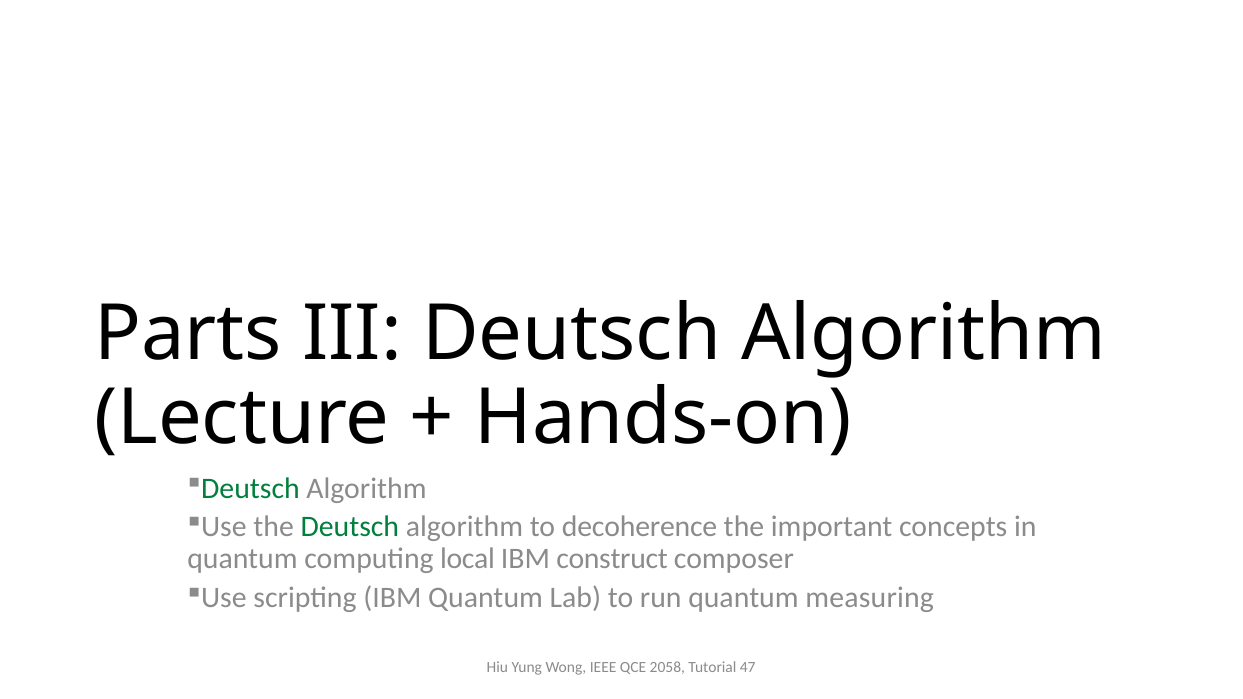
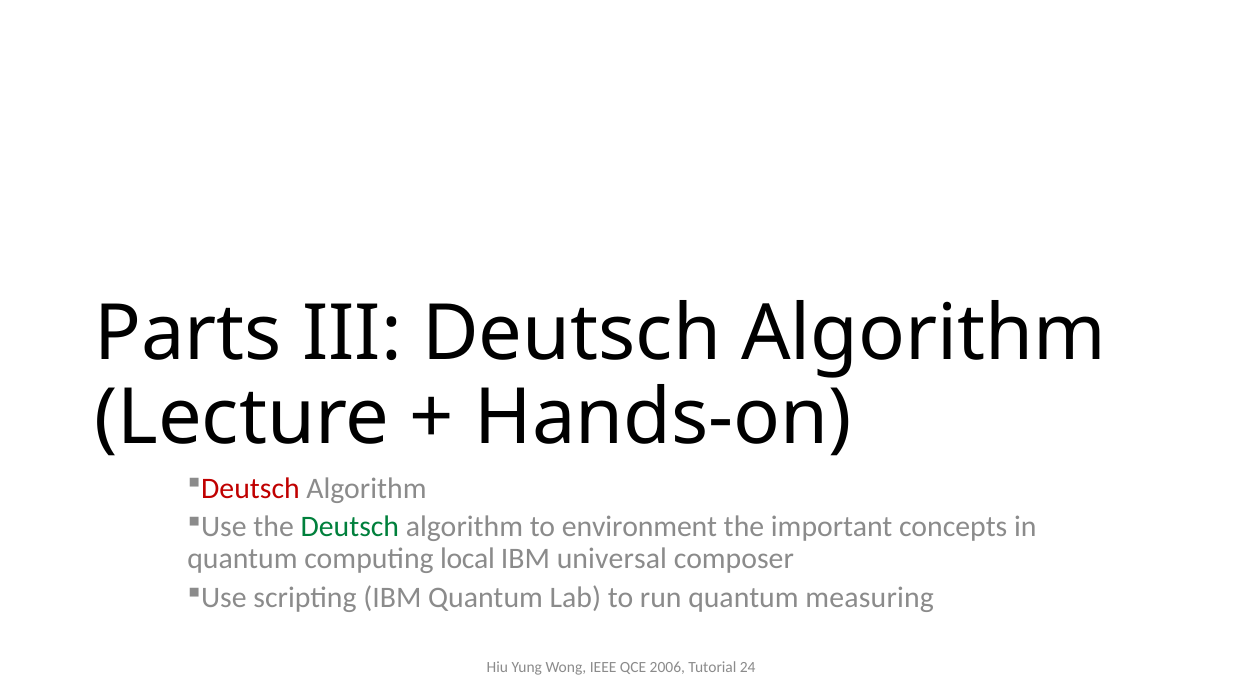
Deutsch at (250, 488) colour: green -> red
decoherence: decoherence -> environment
construct: construct -> universal
2058: 2058 -> 2006
47: 47 -> 24
